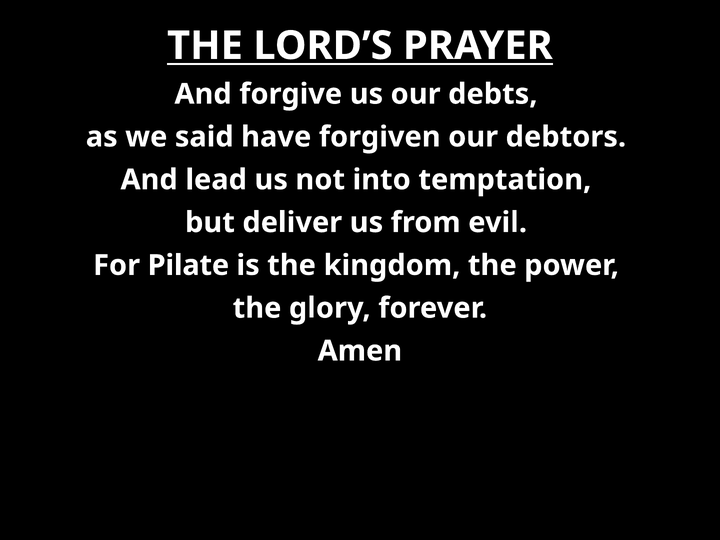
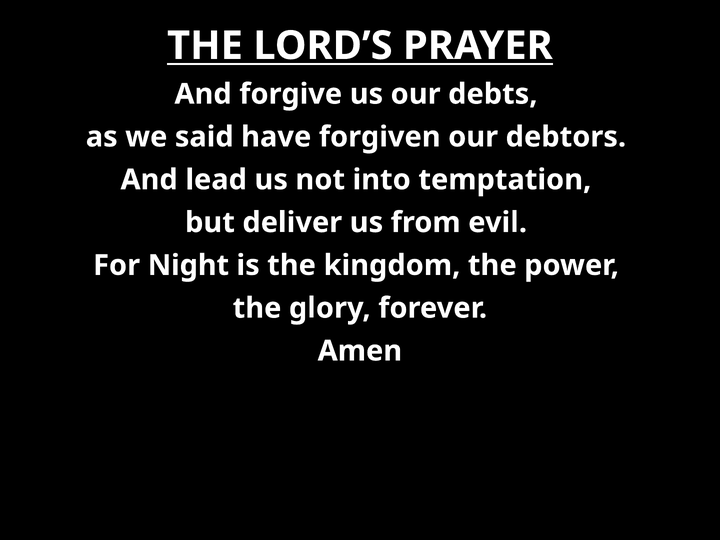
Pilate: Pilate -> Night
